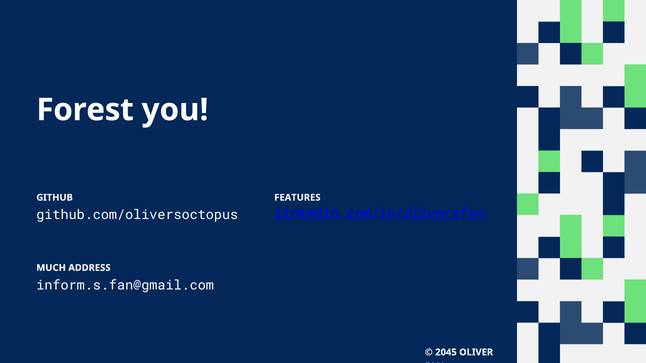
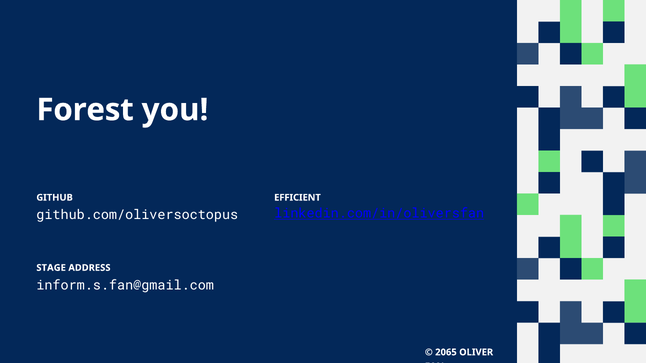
FEATURES: FEATURES -> EFFICIENT
MUCH: MUCH -> STAGE
2045: 2045 -> 2065
